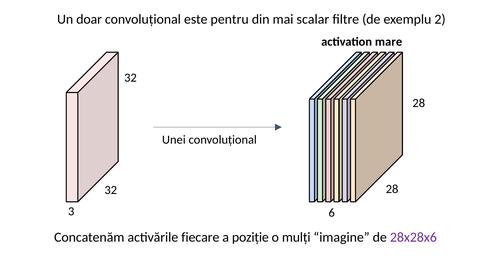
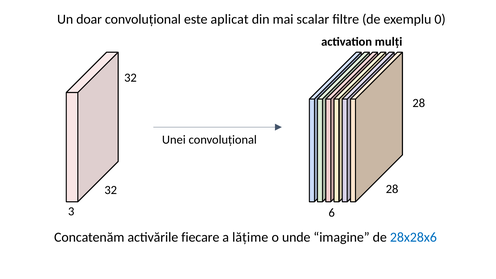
pentru: pentru -> aplicat
2: 2 -> 0
mare: mare -> mulți
poziție: poziție -> lățime
mulți: mulți -> unde
28x28x6 colour: purple -> blue
